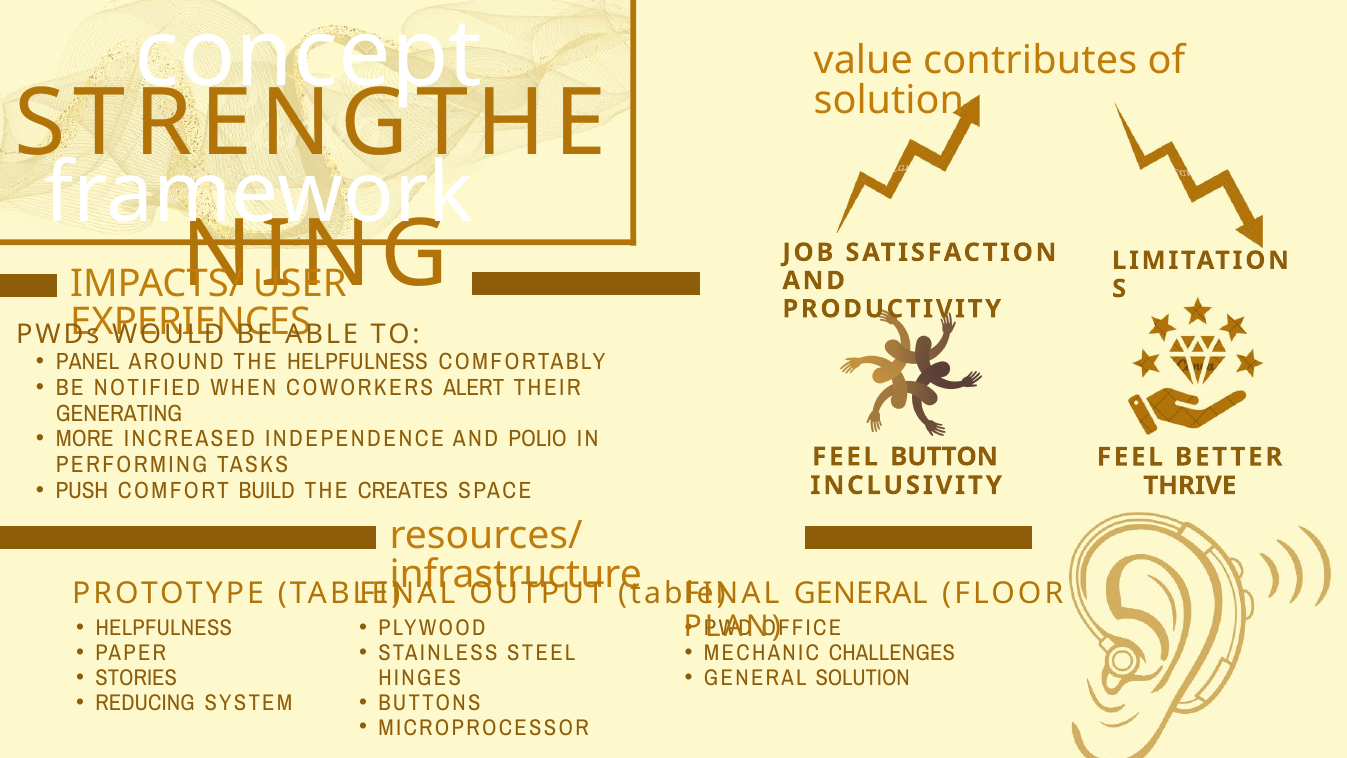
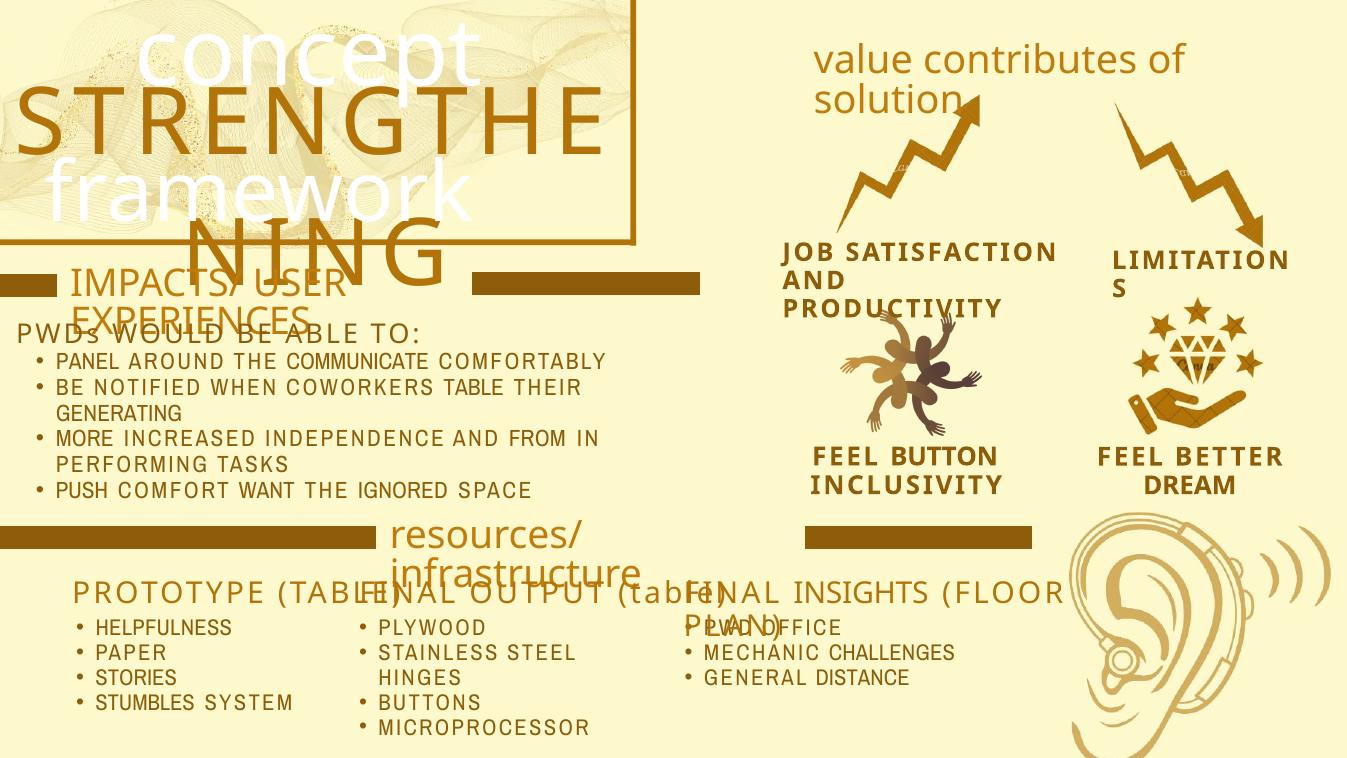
THE HELPFULNESS: HELPFULNESS -> COMMUNICATE
COWORKERS ALERT: ALERT -> TABLE
POLIO: POLIO -> FROM
BUILD: BUILD -> WANT
CREATES: CREATES -> IGNORED
THRIVE: THRIVE -> DREAM
GENERAL at (861, 593): GENERAL -> INSIGHTS
GENERAL SOLUTION: SOLUTION -> DISTANCE
REDUCING: REDUCING -> STUMBLES
